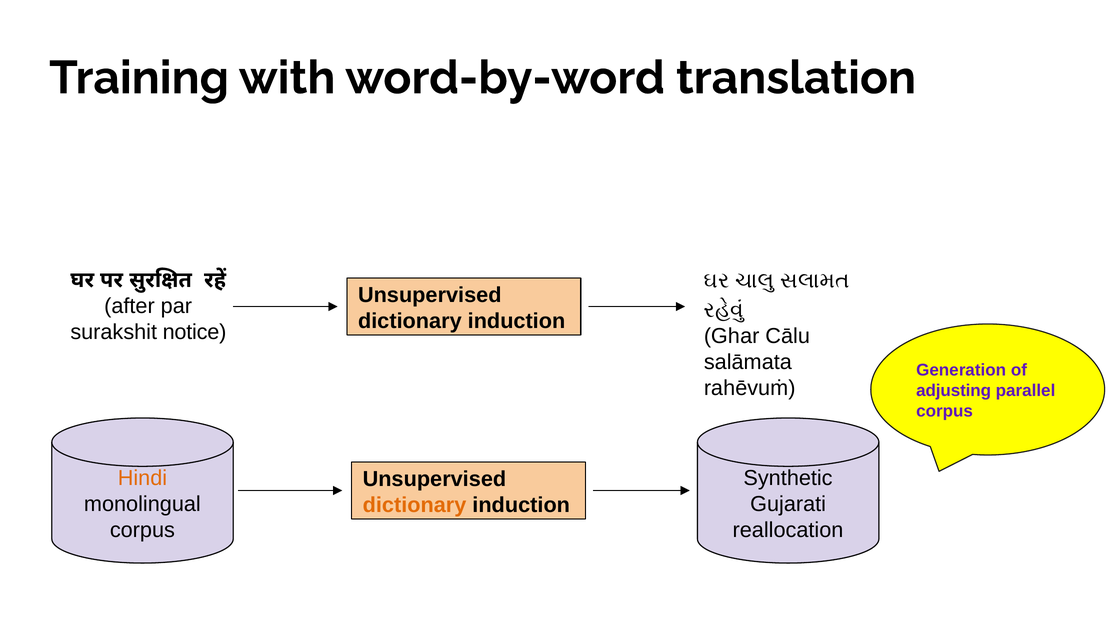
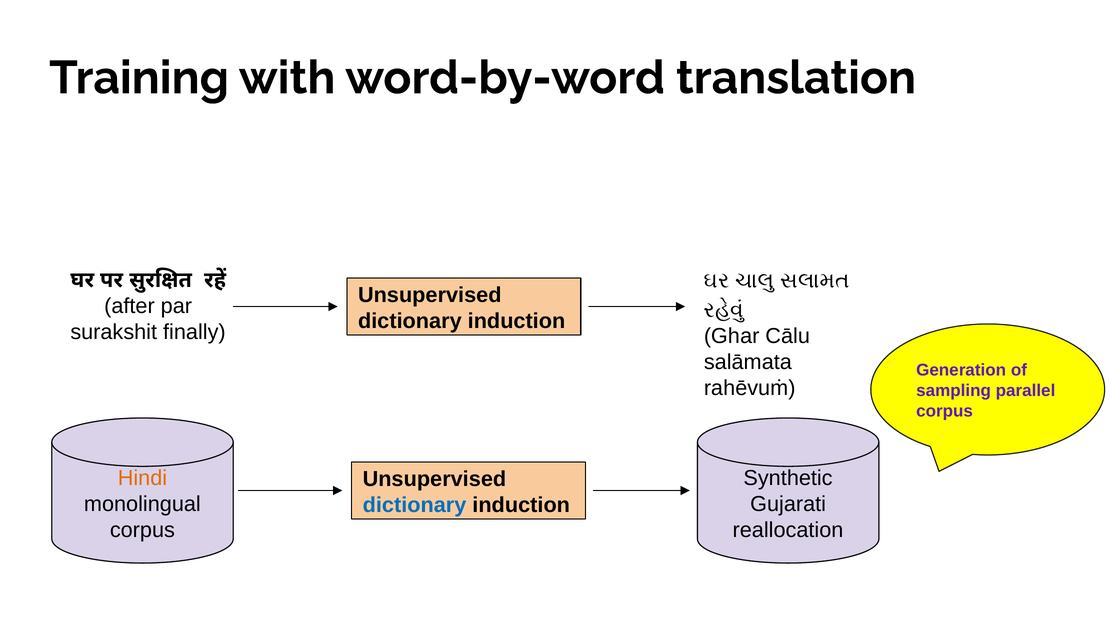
notice: notice -> finally
adjusting: adjusting -> sampling
dictionary at (415, 505) colour: orange -> blue
